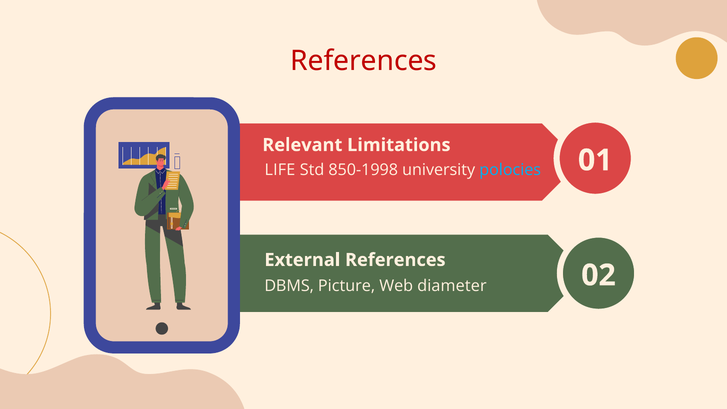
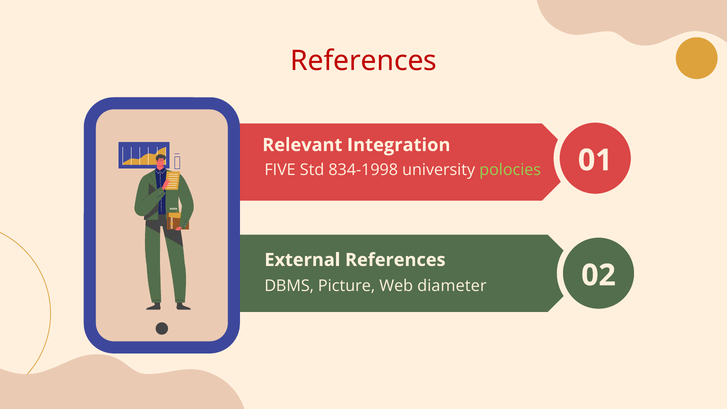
Limitations: Limitations -> Integration
LIFE: LIFE -> FIVE
850-1998: 850-1998 -> 834-1998
polocies colour: light blue -> light green
